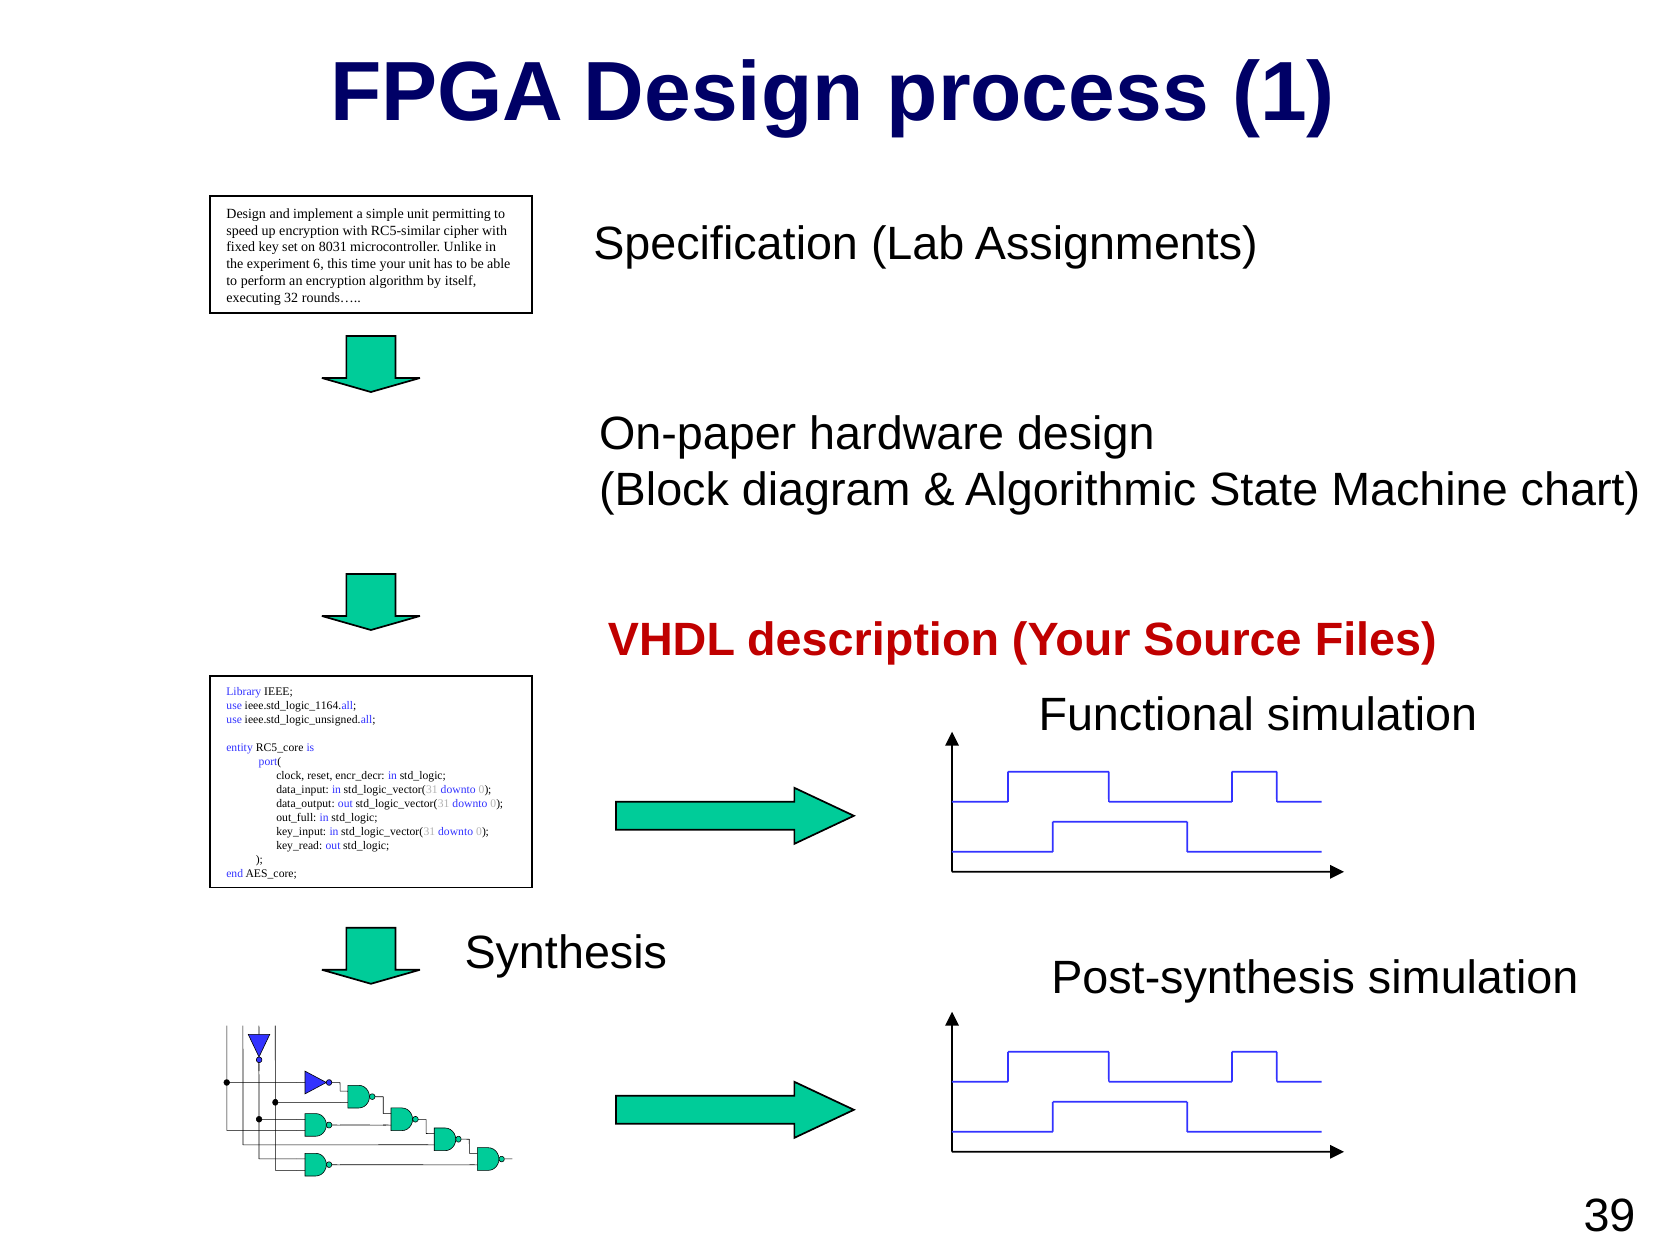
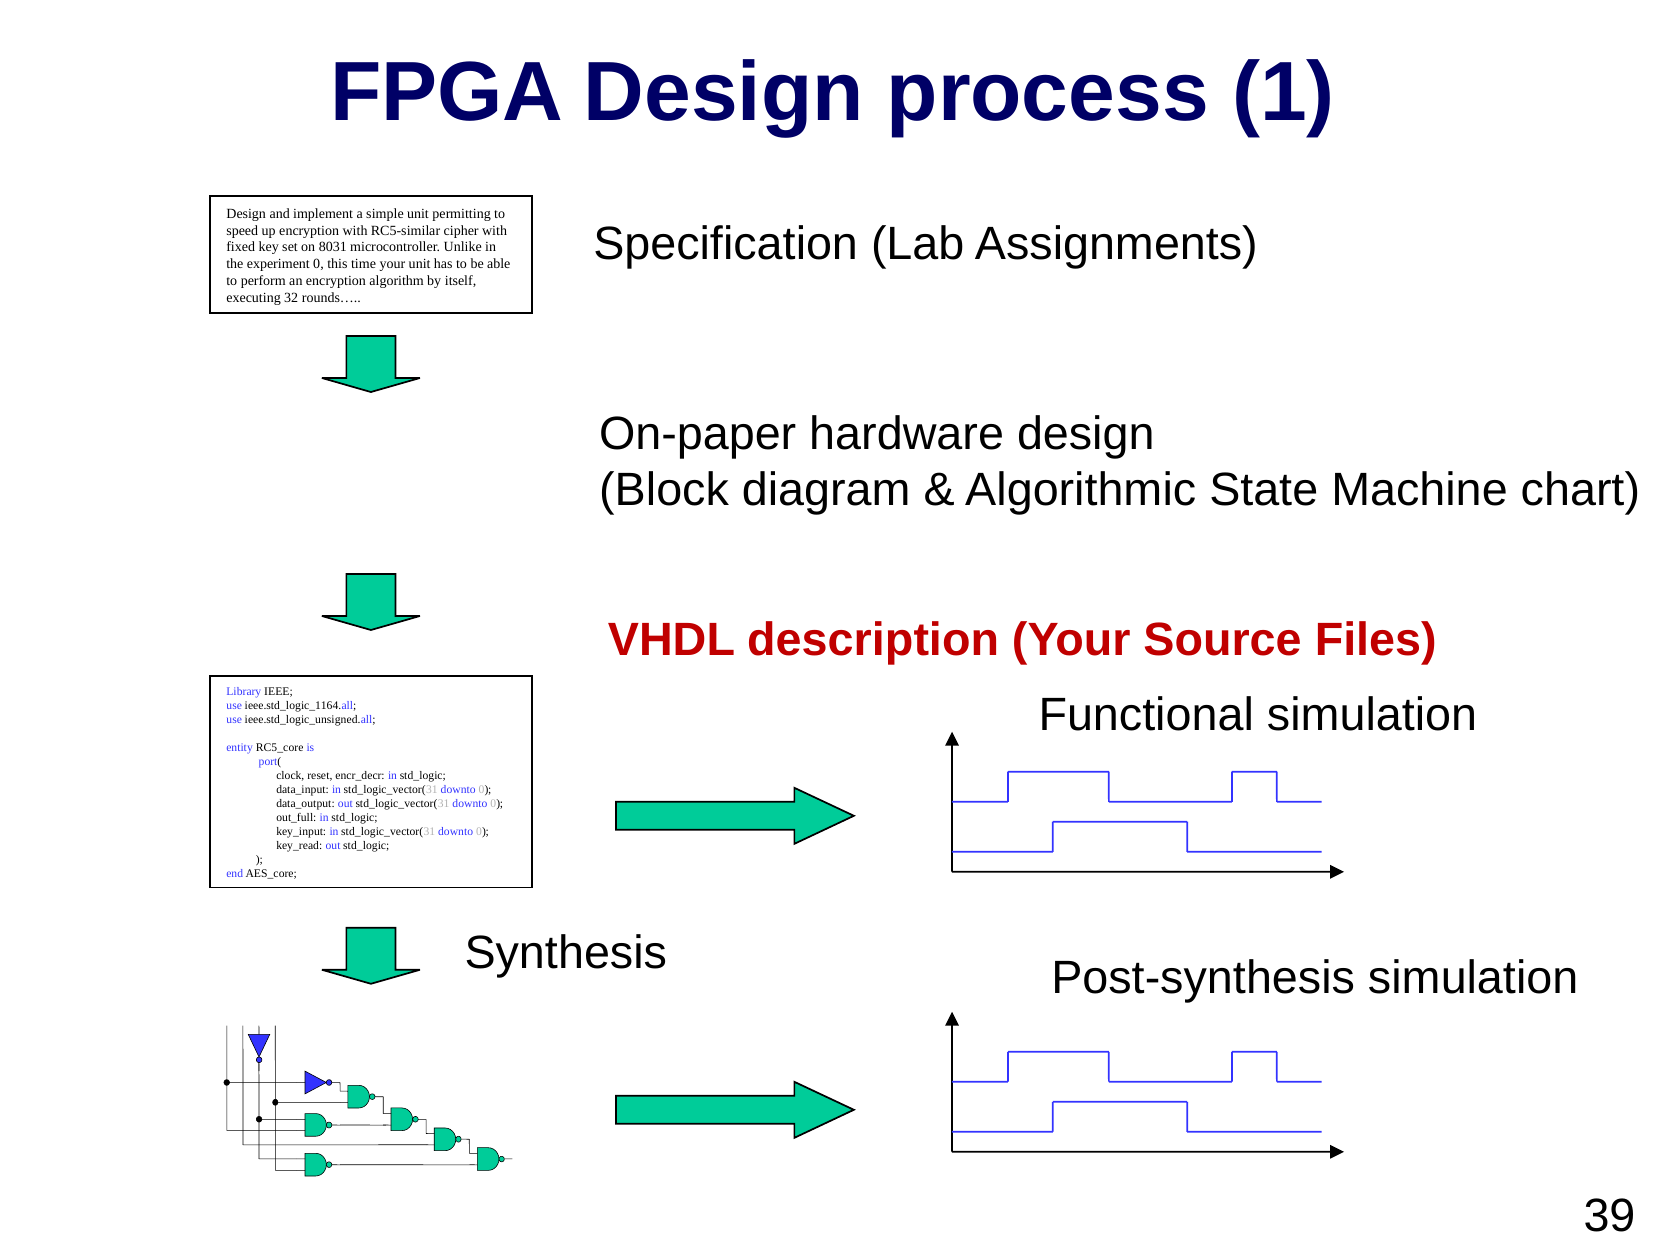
experiment 6: 6 -> 0
